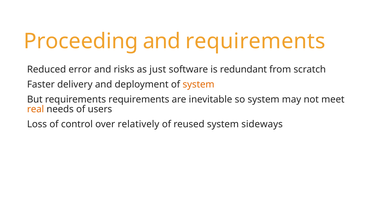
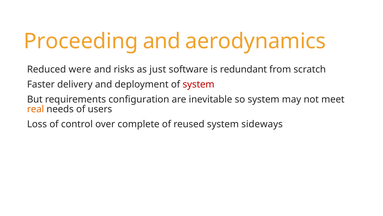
and requirements: requirements -> aerodynamics
error: error -> were
system at (199, 84) colour: orange -> red
requirements requirements: requirements -> configuration
relatively: relatively -> complete
